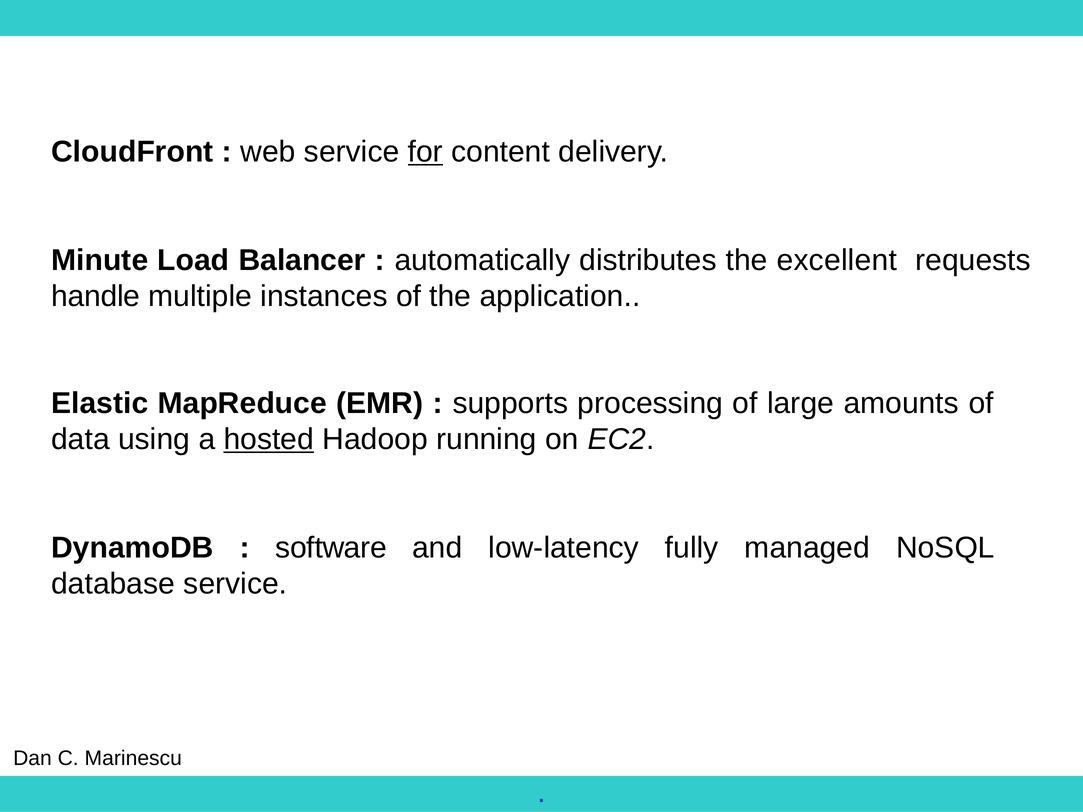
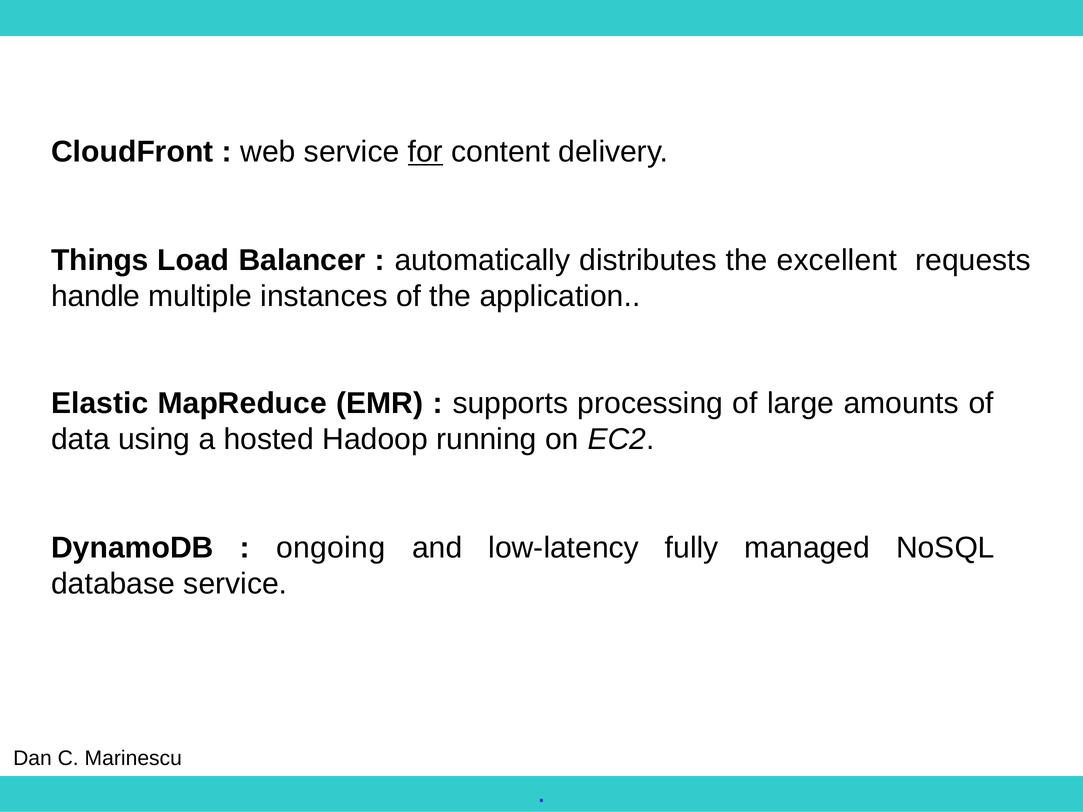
Minute: Minute -> Things
hosted underline: present -> none
software: software -> ongoing
